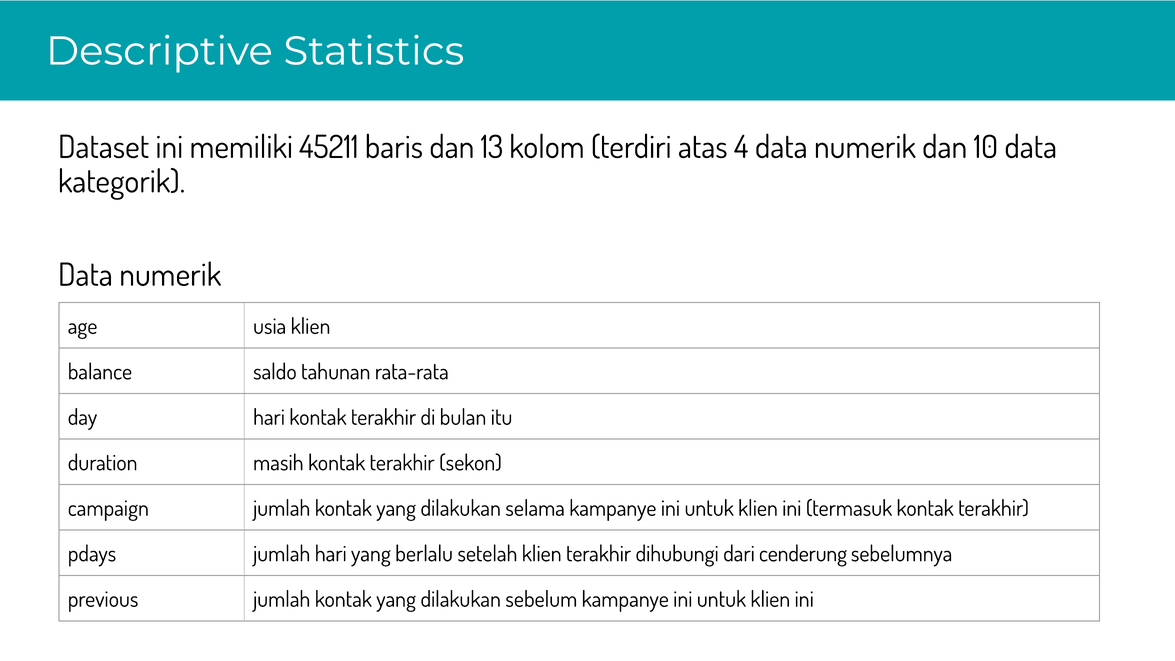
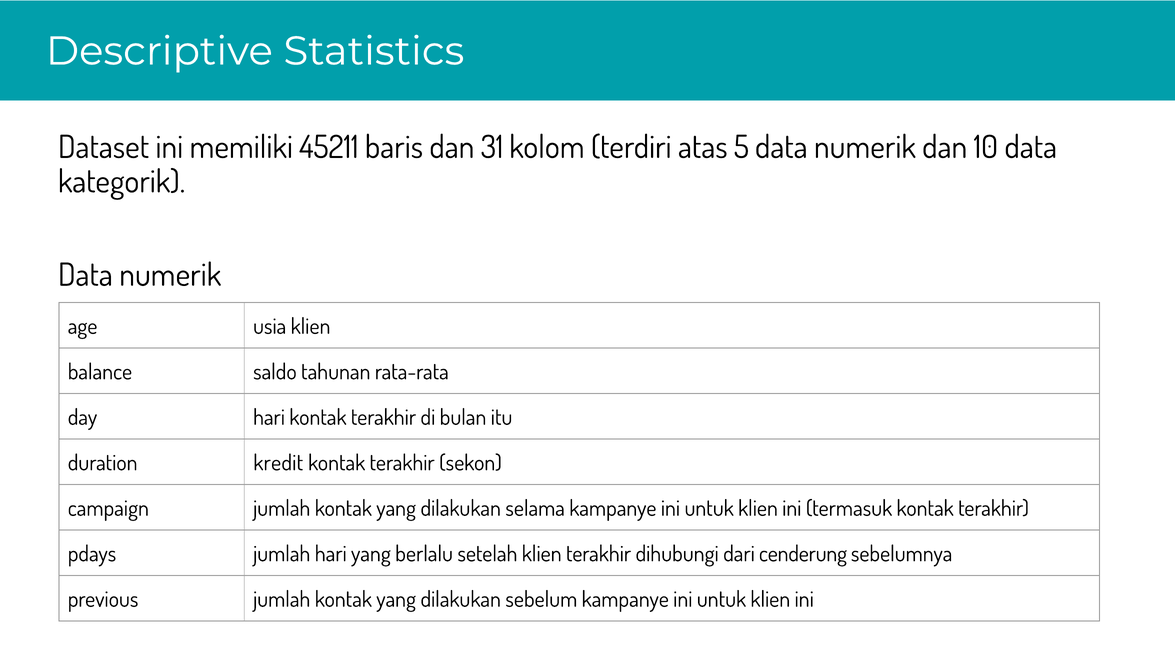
13: 13 -> 31
4: 4 -> 5
masih: masih -> kredit
